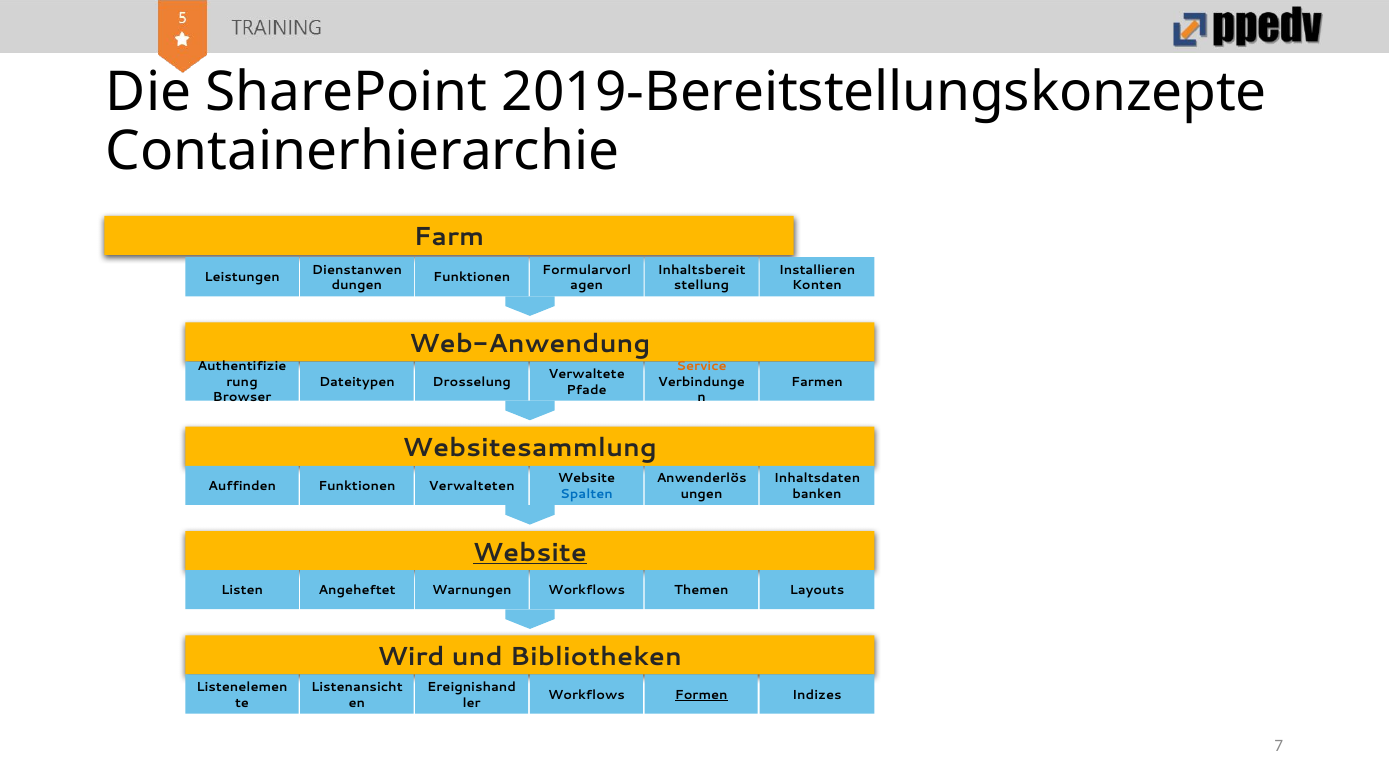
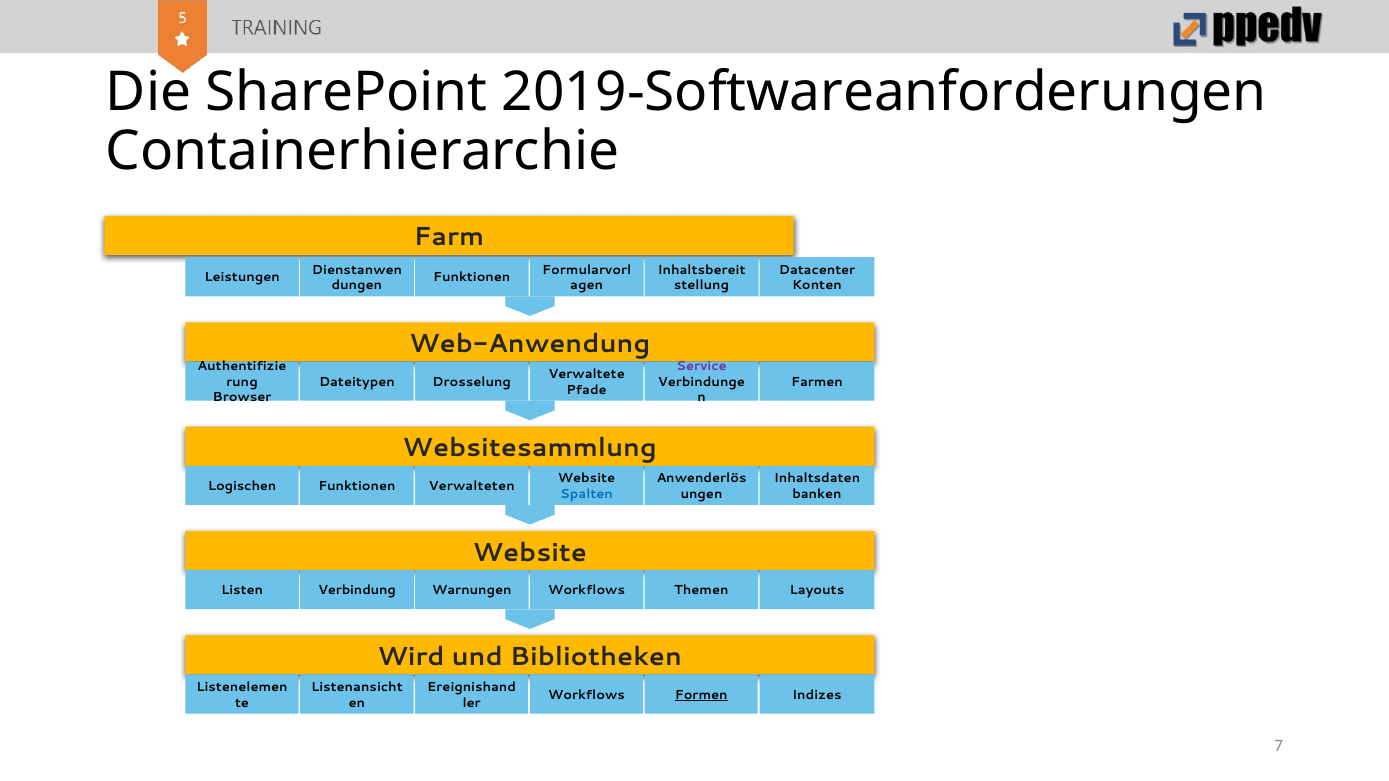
2019-Bereitstellungskonzepte: 2019-Bereitstellungskonzepte -> 2019-Softwareanforderungen
Installieren: Installieren -> Datacenter
Service colour: orange -> purple
Auffinden: Auffinden -> Logischen
Website at (530, 553) underline: present -> none
Angeheftet: Angeheftet -> Verbindung
